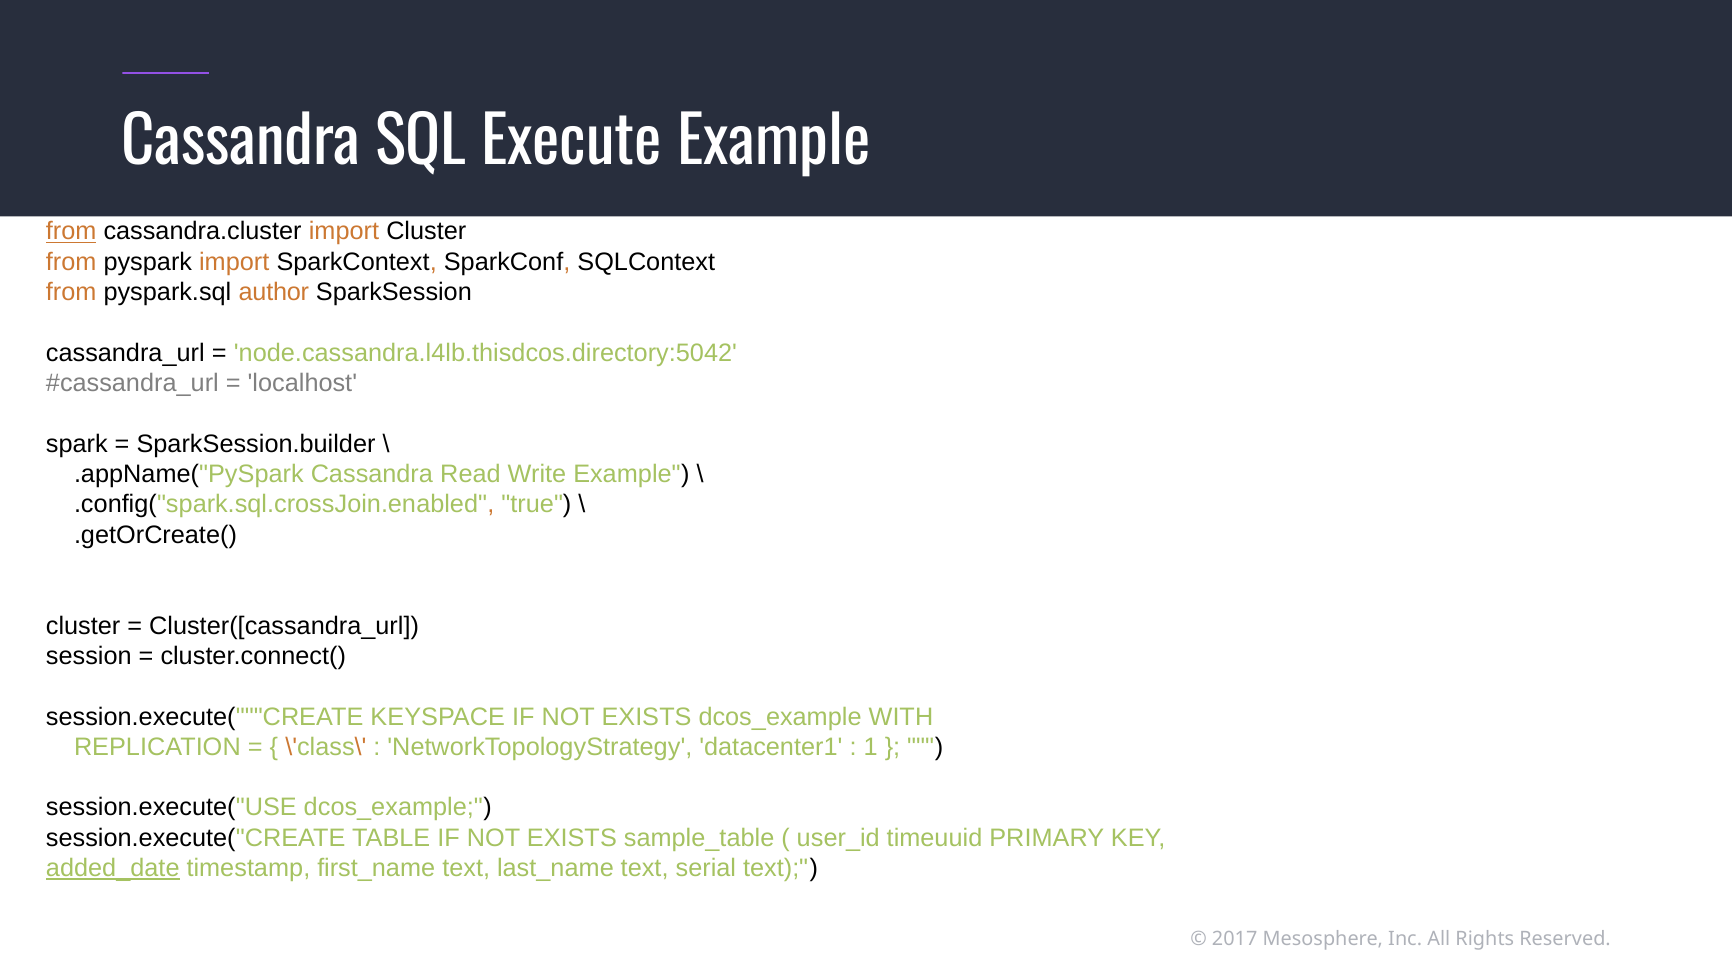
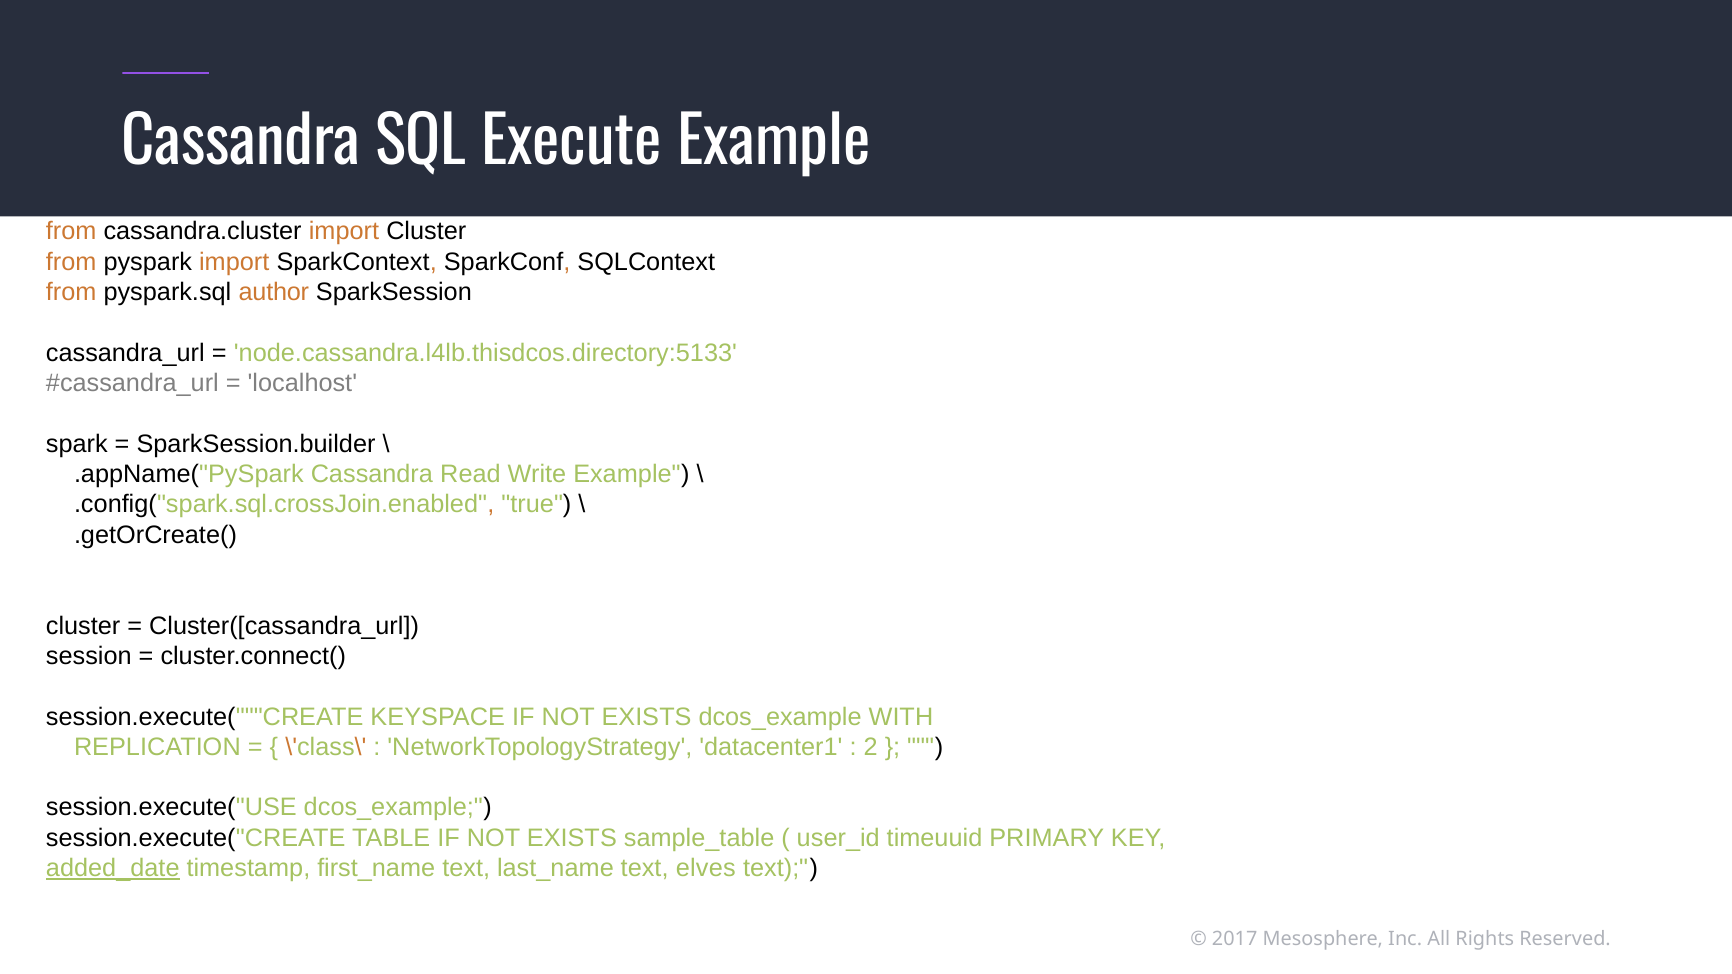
from at (71, 232) underline: present -> none
node.cassandra.l4lb.thisdcos.directory:5042: node.cassandra.l4lb.thisdcos.directory:5042 -> node.cassandra.l4lb.thisdcos.directory:5133
1: 1 -> 2
serial: serial -> elves
